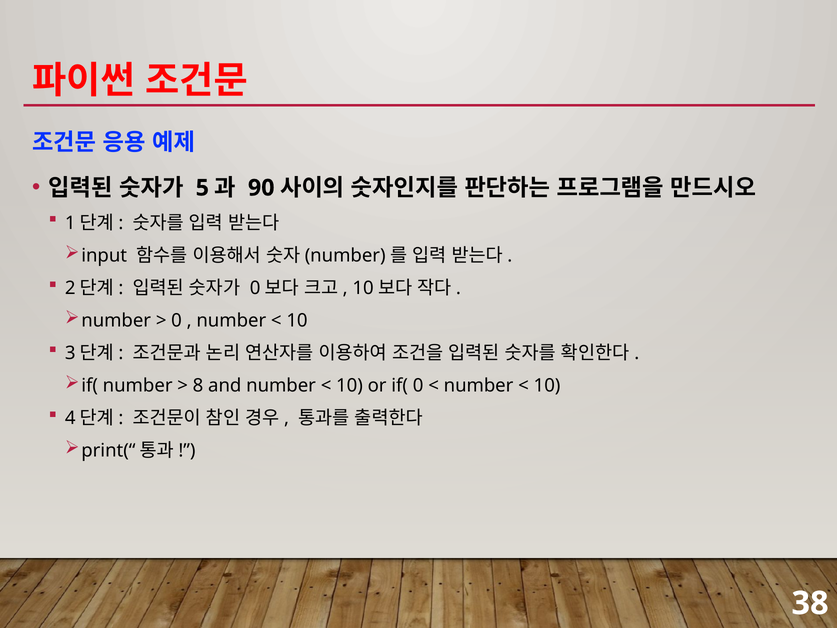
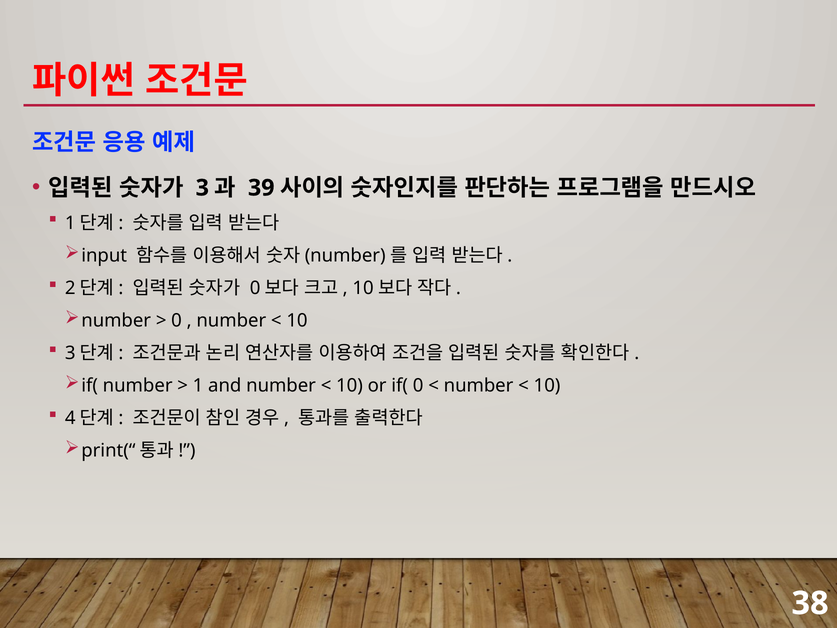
5: 5 -> 3
90: 90 -> 39
8: 8 -> 1
